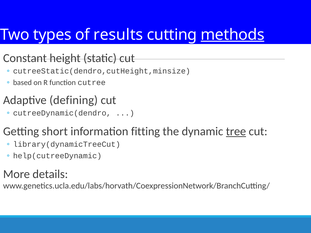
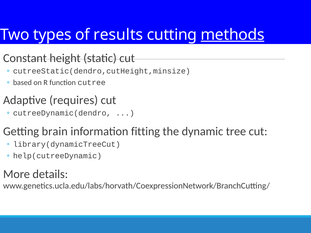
defining: defining -> requires
short: short -> brain
tree underline: present -> none
